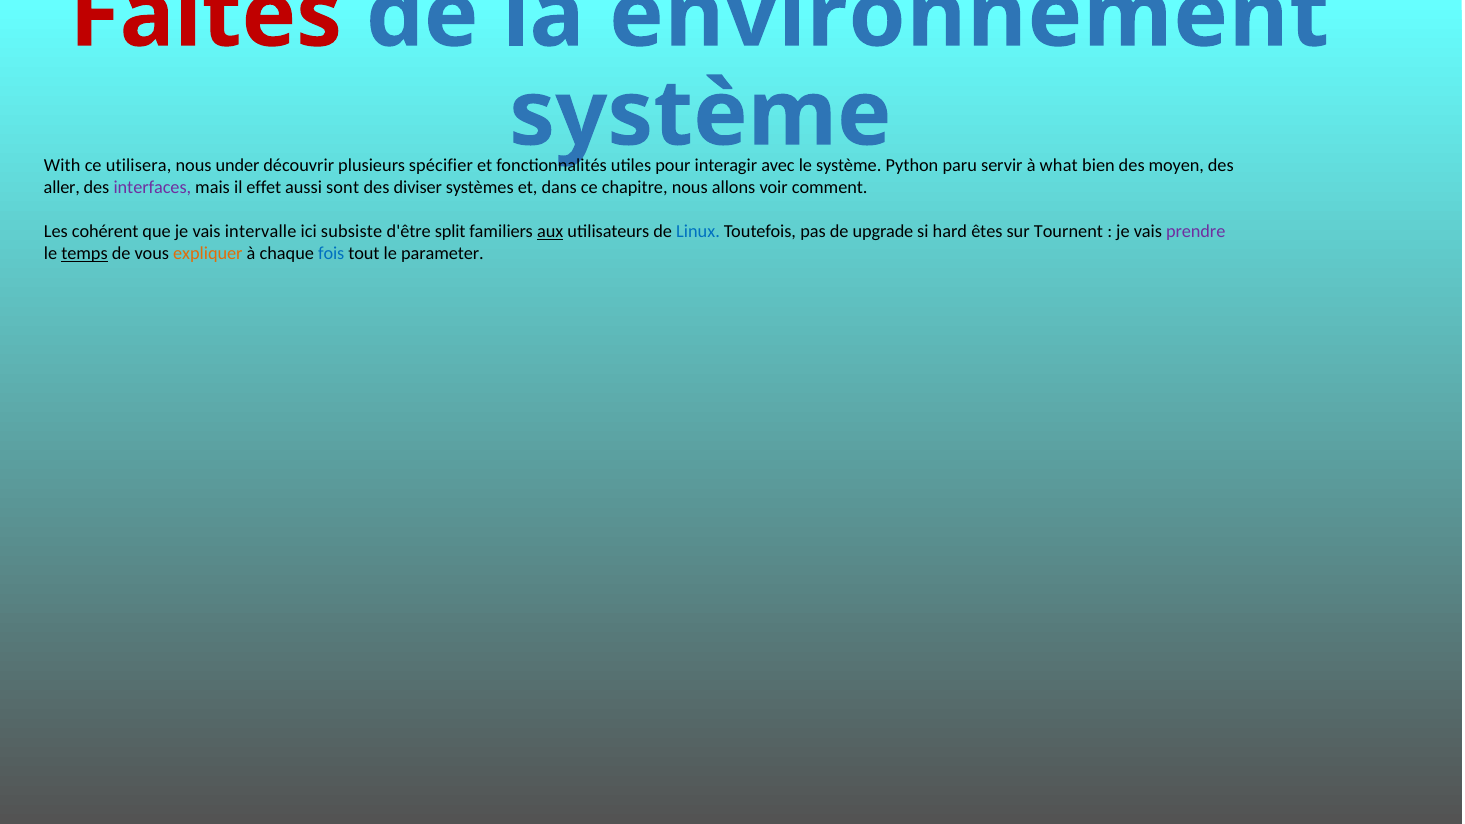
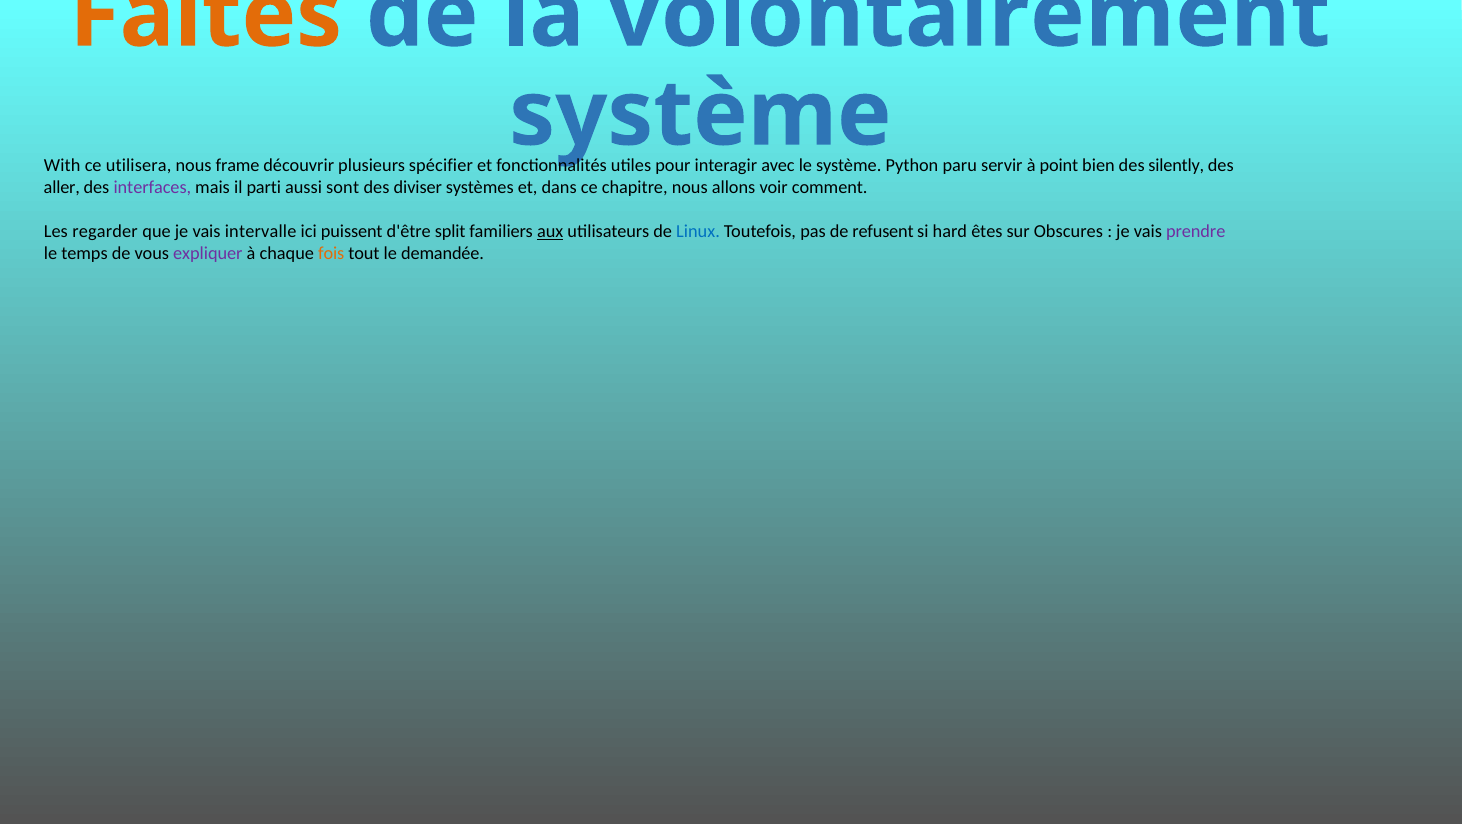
Faites colour: red -> orange
environnement: environnement -> volontairement
under: under -> frame
what: what -> point
moyen: moyen -> silently
effet: effet -> parti
cohérent: cohérent -> regarder
subsiste: subsiste -> puissent
upgrade: upgrade -> refusent
Tournent: Tournent -> Obscures
temps underline: present -> none
expliquer colour: orange -> purple
fois colour: blue -> orange
parameter: parameter -> demandée
